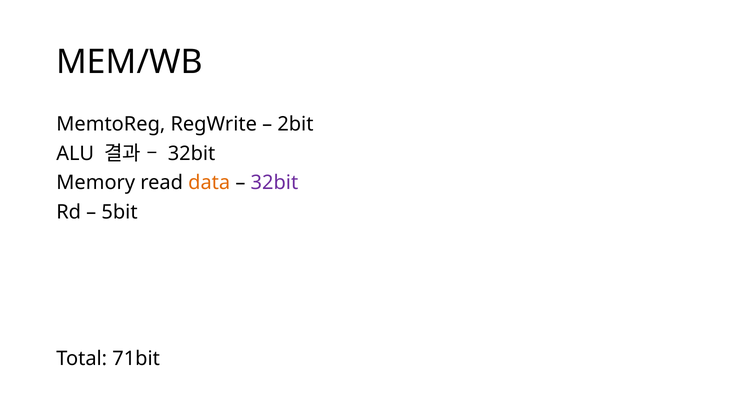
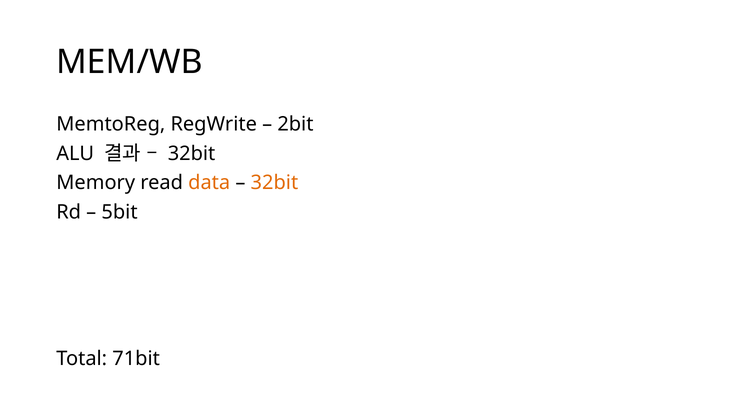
32bit at (274, 183) colour: purple -> orange
